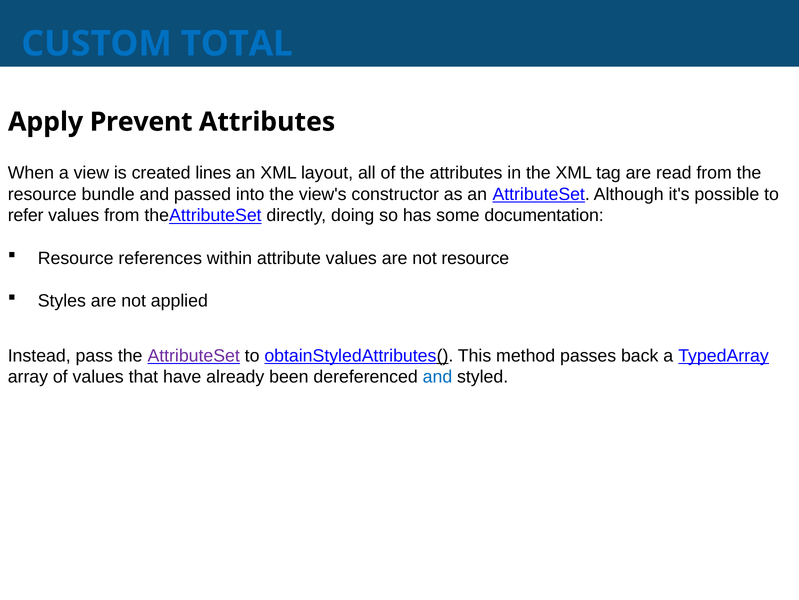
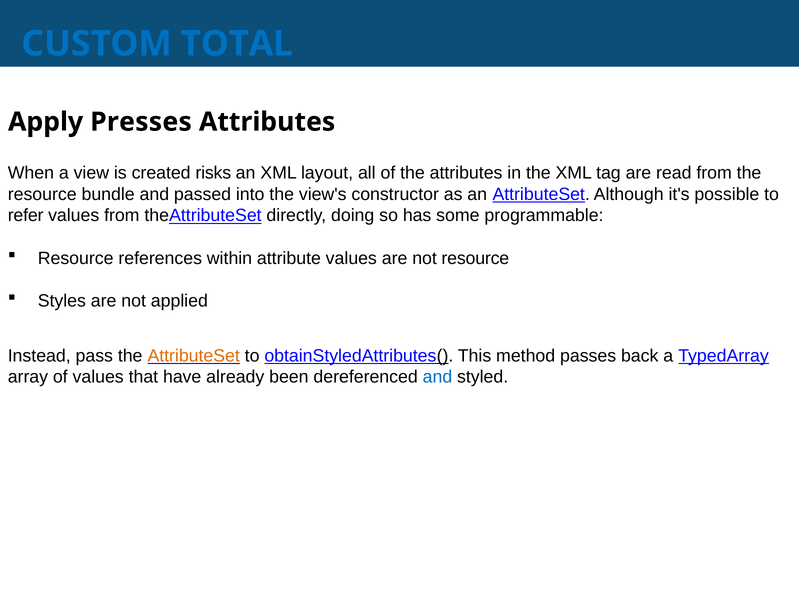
Prevent: Prevent -> Presses
lines: lines -> risks
documentation: documentation -> programmable
AttributeSet at (194, 355) colour: purple -> orange
